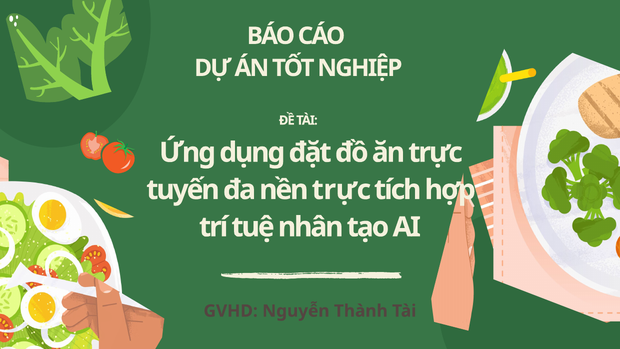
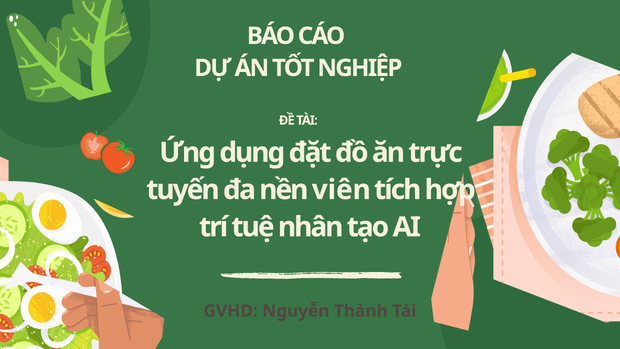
nền trực: trực -> viên
